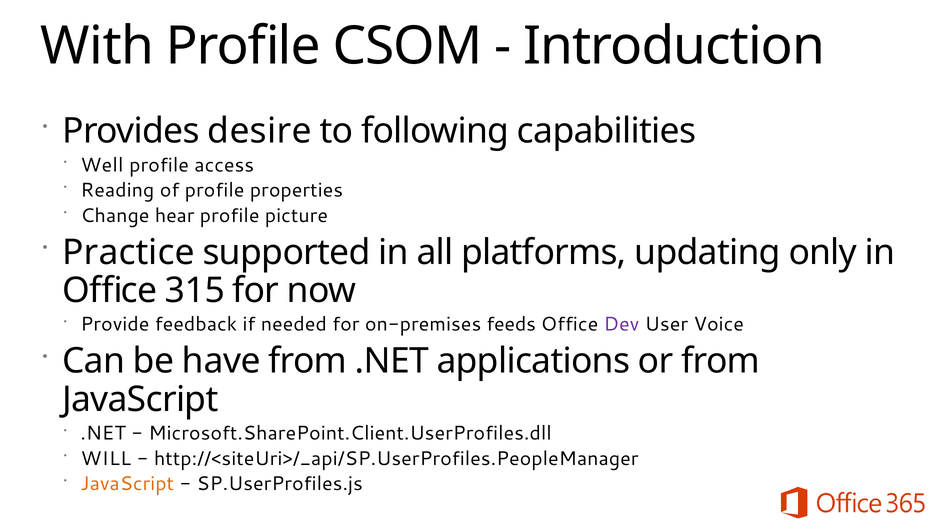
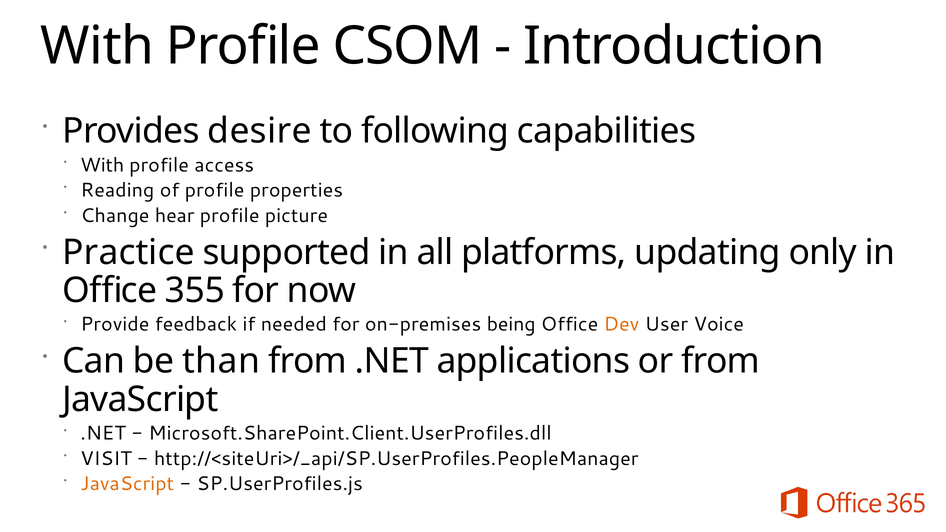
Well at (102, 165): Well -> With
315: 315 -> 355
feeds: feeds -> being
Dev colour: purple -> orange
have: have -> than
WILL: WILL -> VISIT
